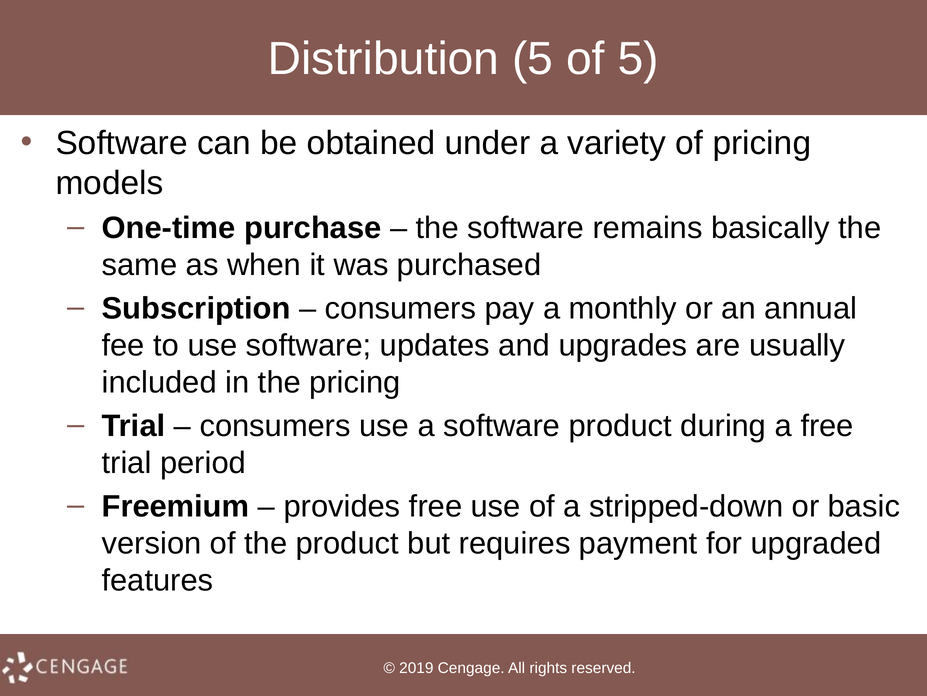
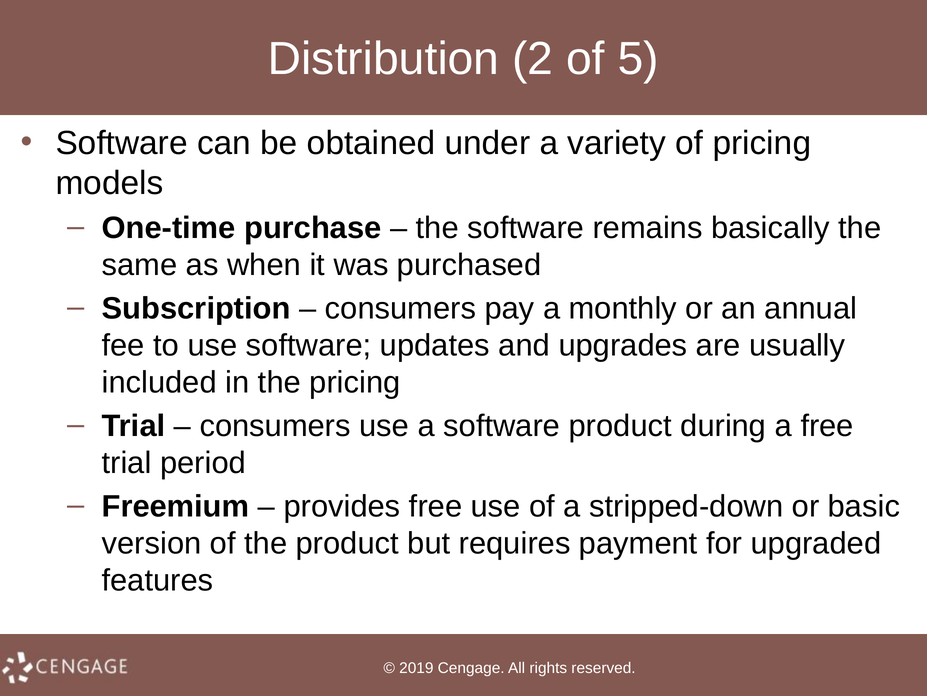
Distribution 5: 5 -> 2
